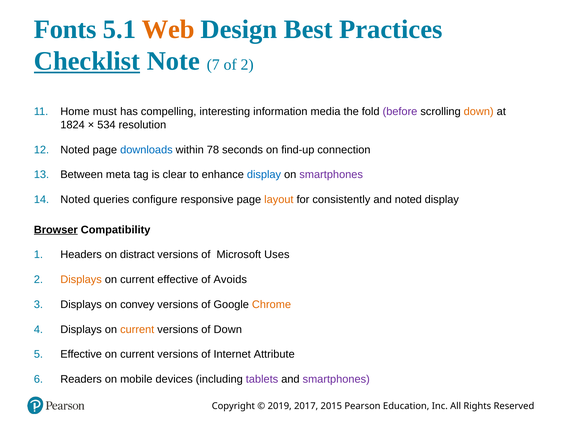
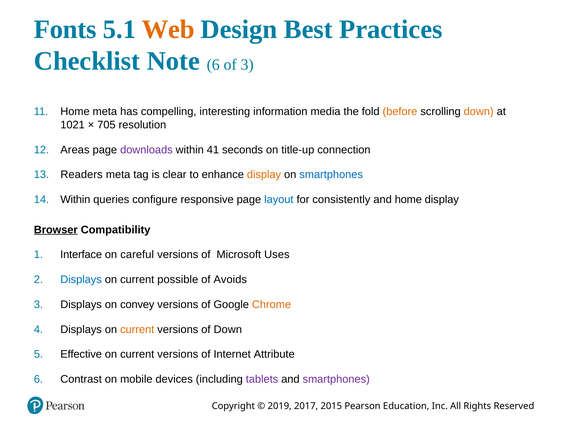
Checklist underline: present -> none
Note 7: 7 -> 6
of 2: 2 -> 3
Home must: must -> meta
before colour: purple -> orange
1824: 1824 -> 1021
534: 534 -> 705
Noted at (75, 150): Noted -> Areas
downloads colour: blue -> purple
78: 78 -> 41
find-up: find-up -> title-up
Between: Between -> Readers
display at (264, 175) colour: blue -> orange
smartphones at (331, 175) colour: purple -> blue
Noted at (75, 200): Noted -> Within
layout colour: orange -> blue
and noted: noted -> home
Headers: Headers -> Interface
distract: distract -> careful
Displays at (81, 280) colour: orange -> blue
current effective: effective -> possible
Readers: Readers -> Contrast
